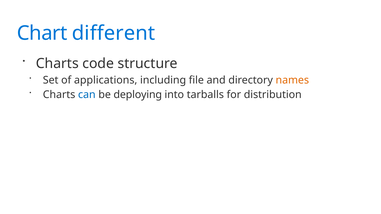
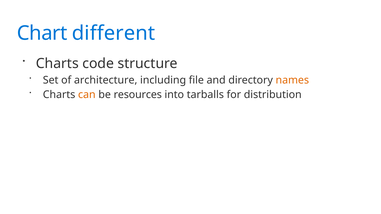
applications: applications -> architecture
can colour: blue -> orange
deploying: deploying -> resources
